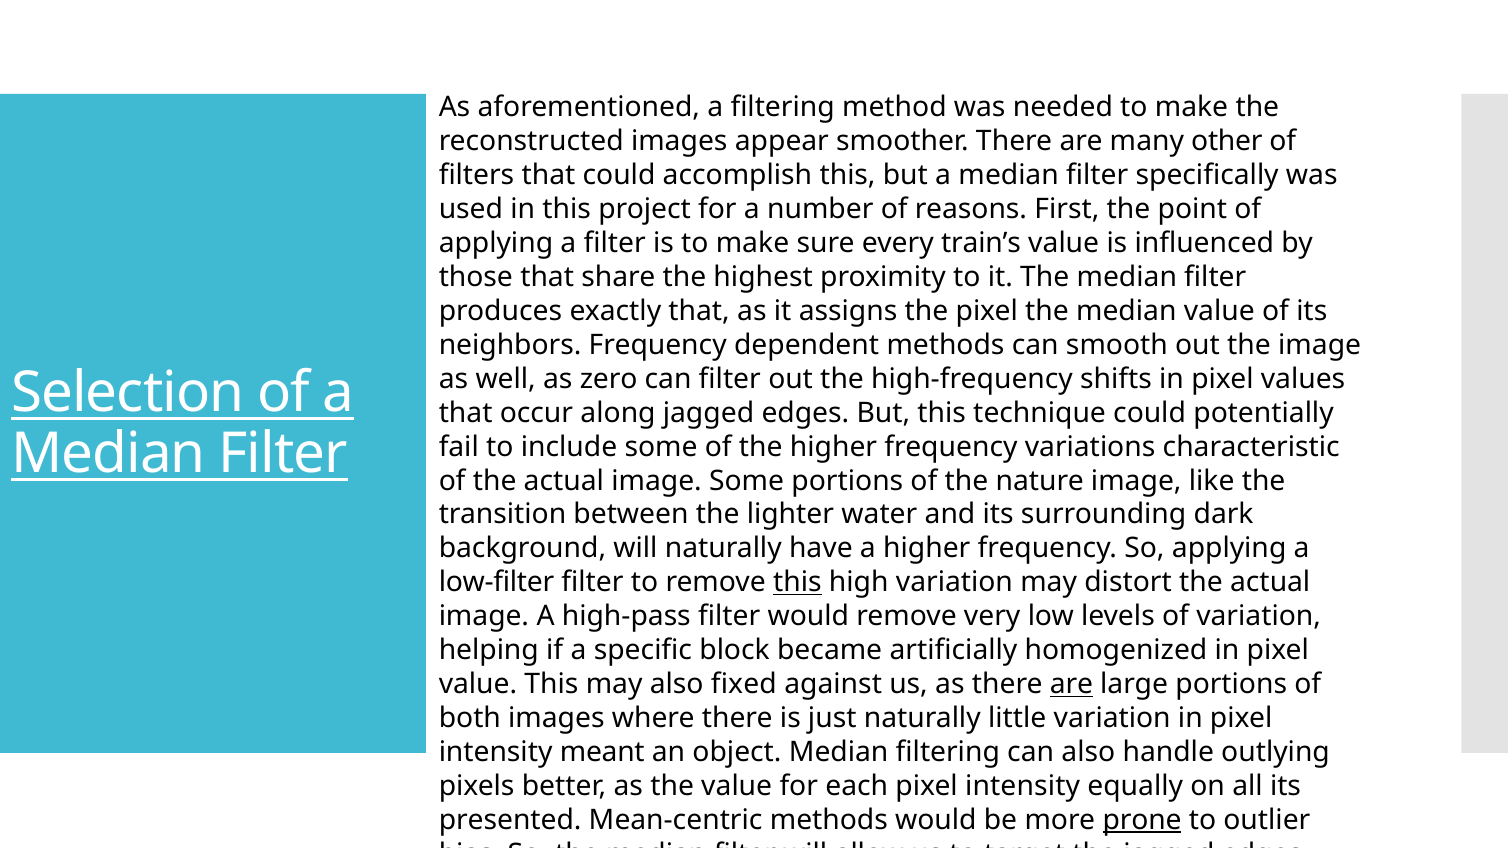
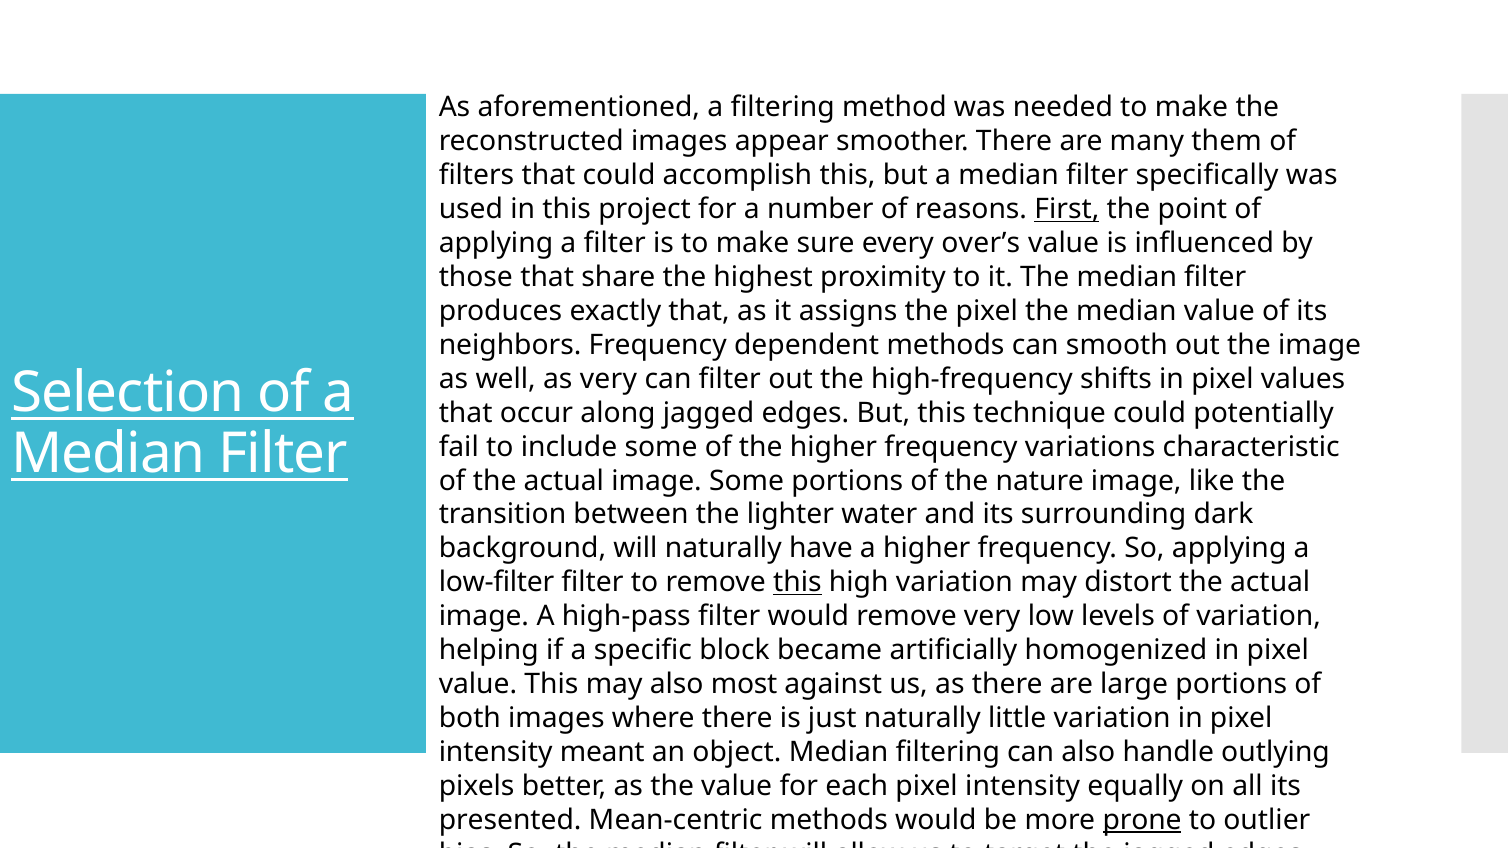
other: other -> them
First underline: none -> present
train’s: train’s -> over’s
as zero: zero -> very
fixed: fixed -> most
are at (1071, 684) underline: present -> none
